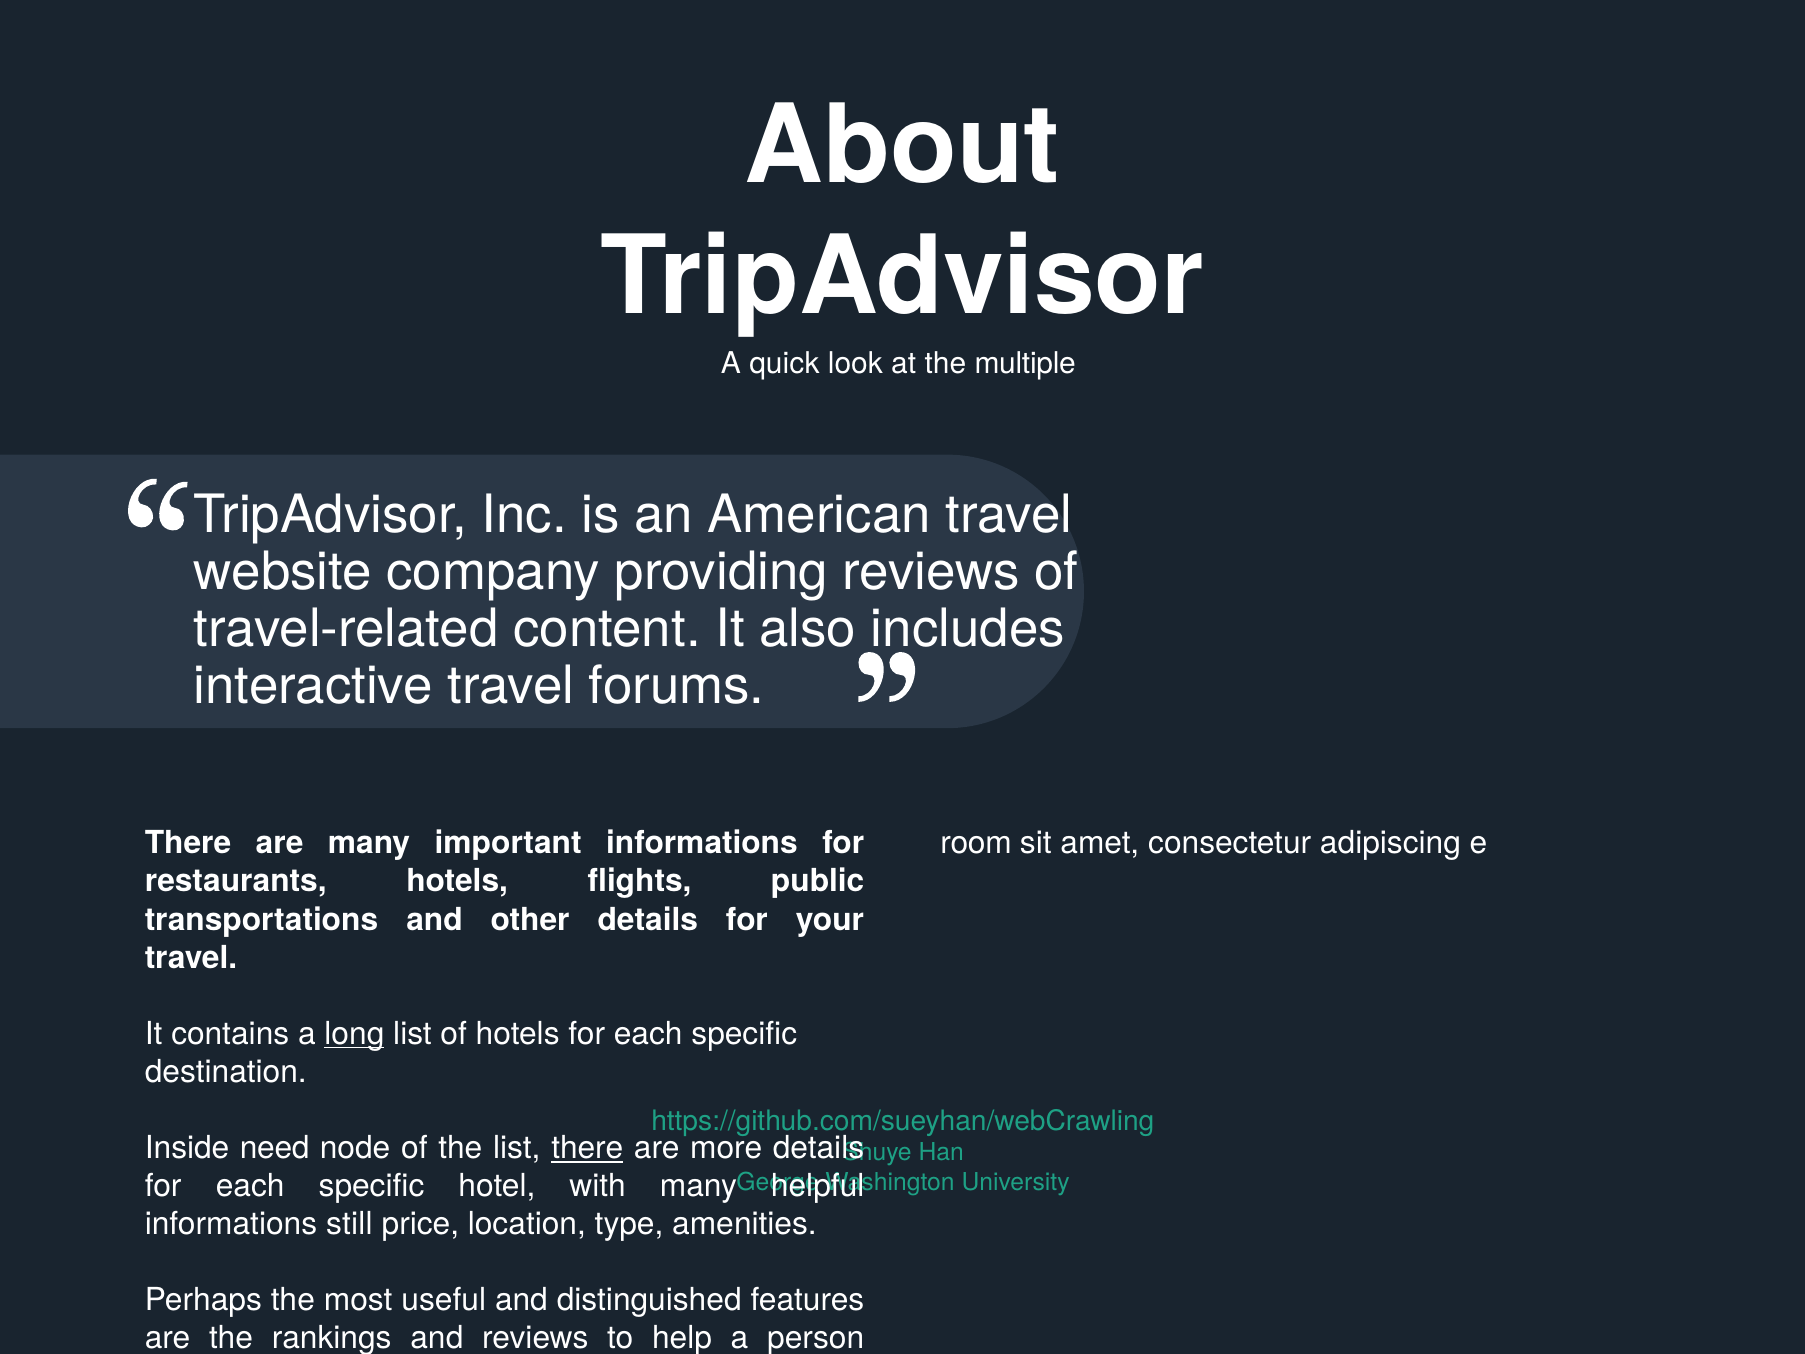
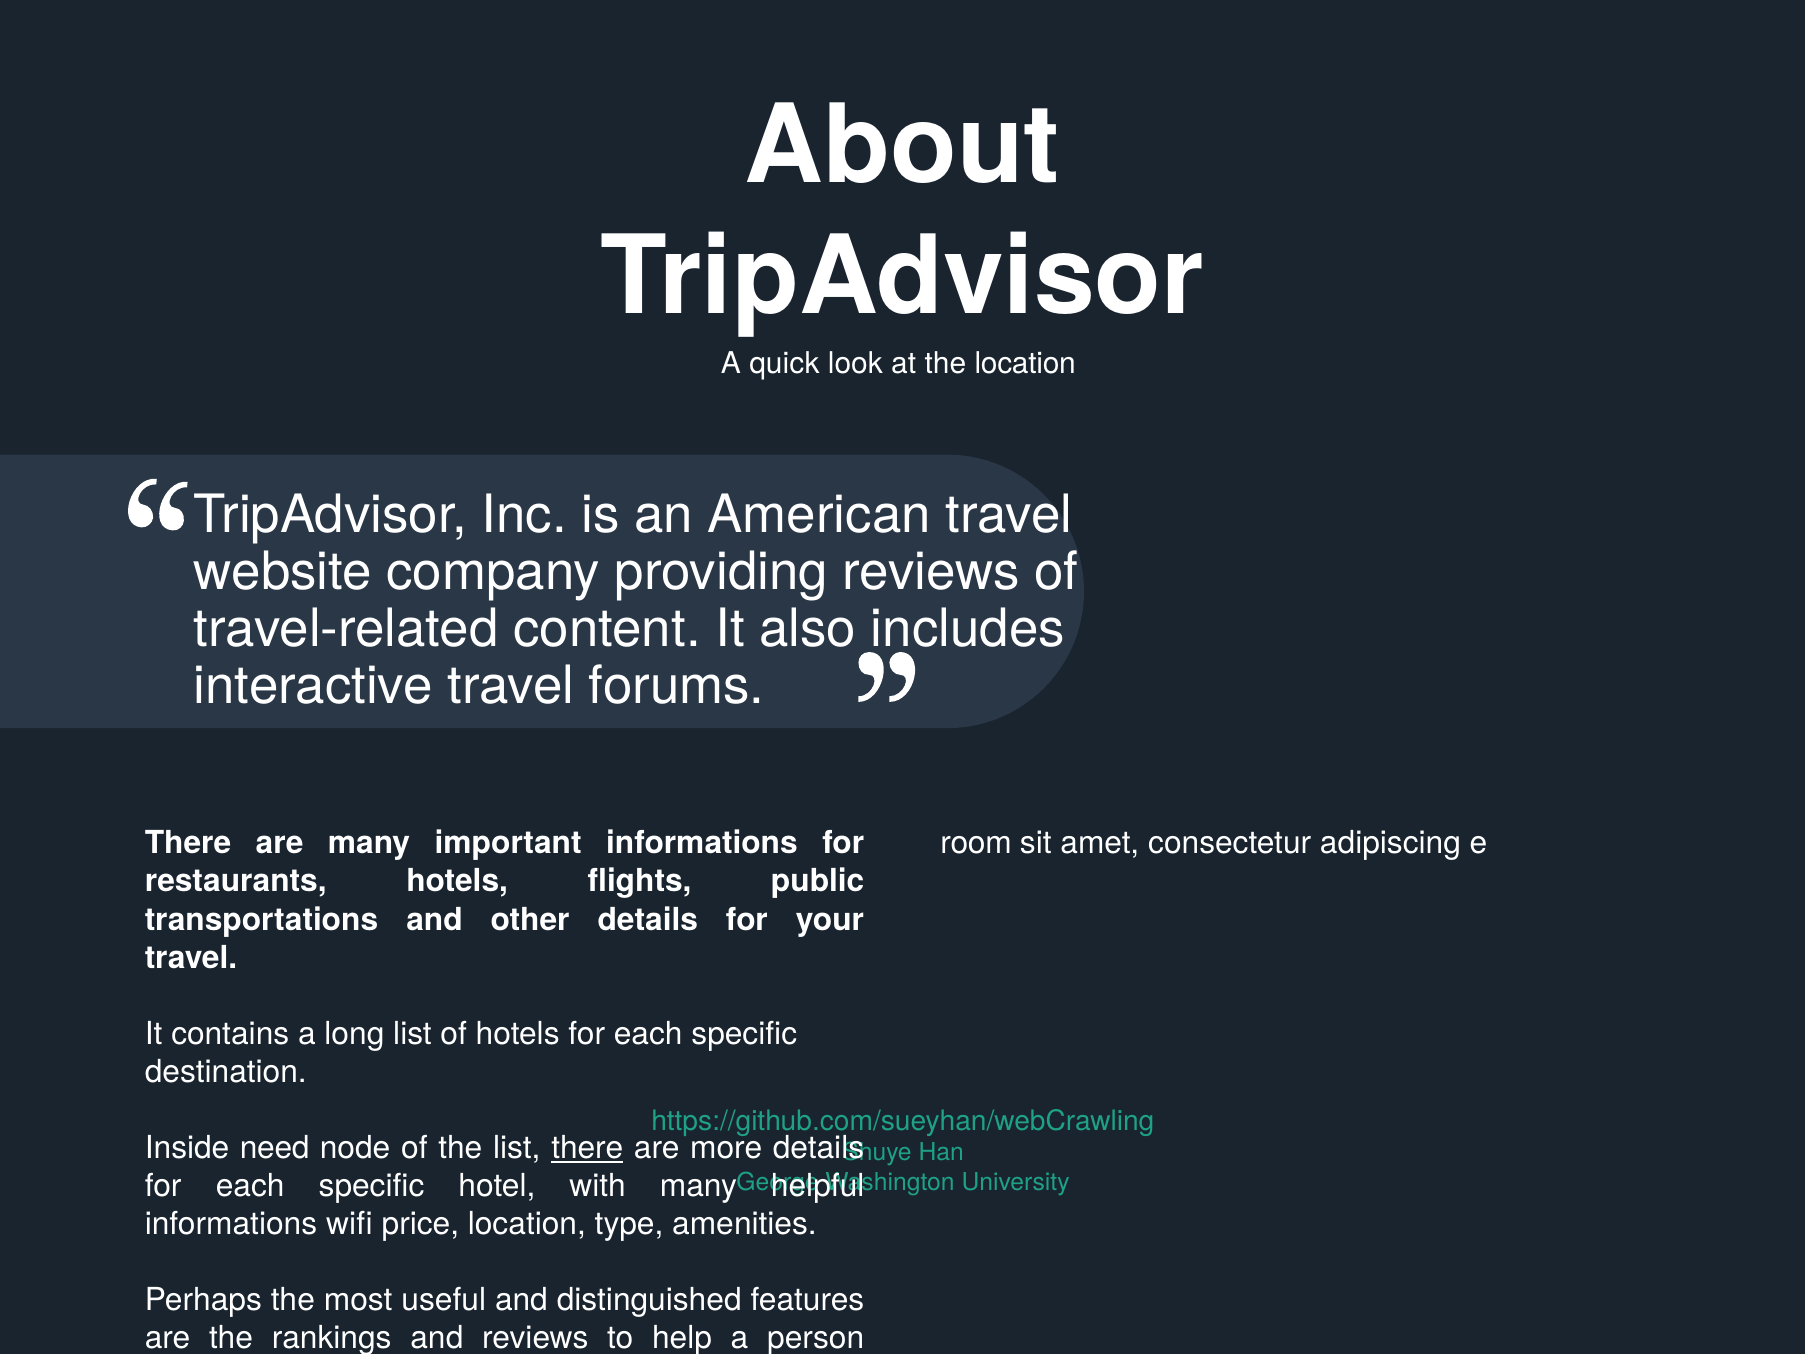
the multiple: multiple -> location
long underline: present -> none
still: still -> wifi
